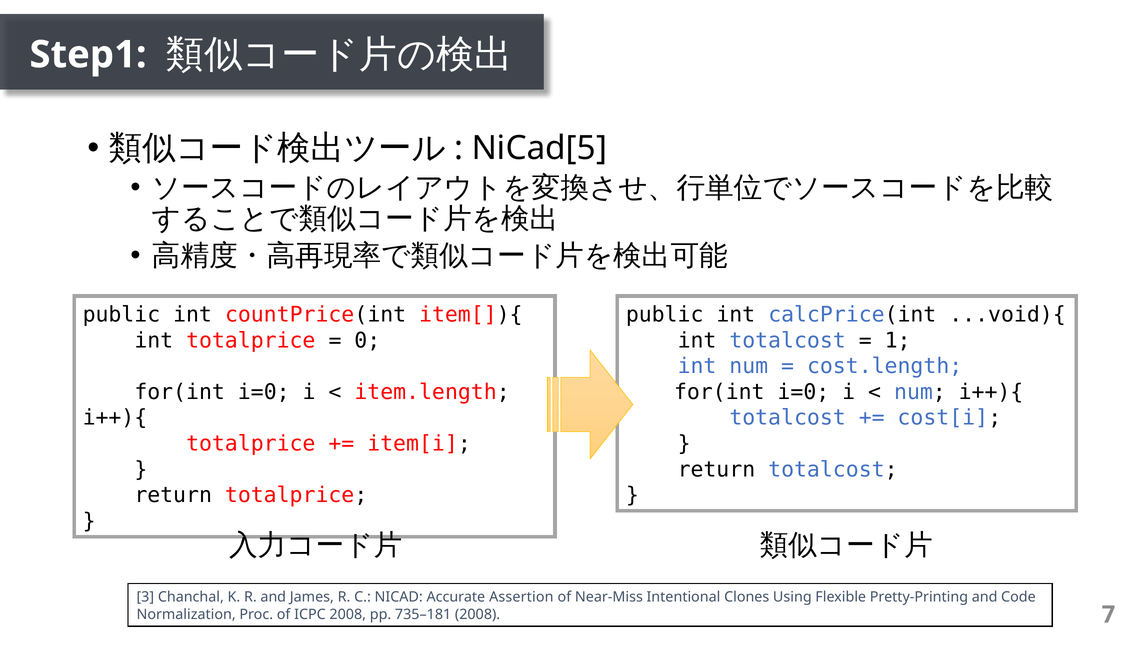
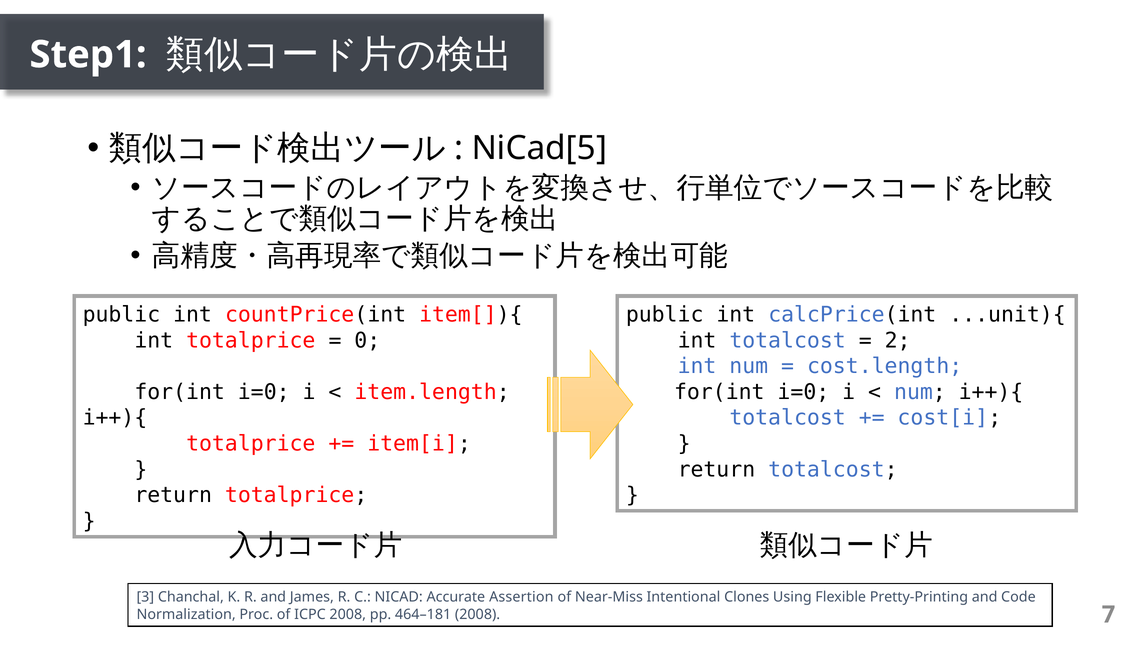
...void){: ...void){ -> ...unit){
1: 1 -> 2
735–181: 735–181 -> 464–181
